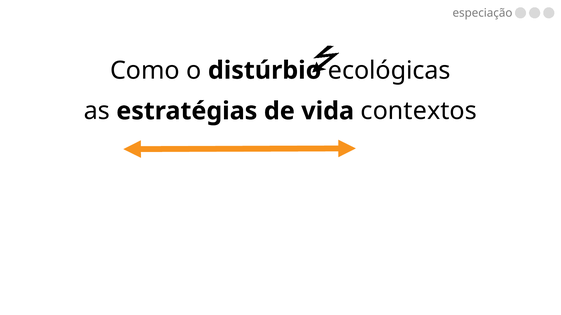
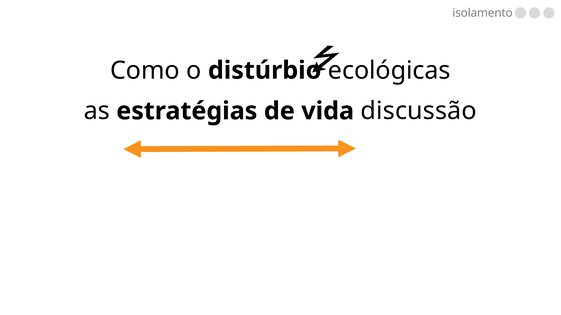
especiação: especiação -> isolamento
contextos: contextos -> discussão
